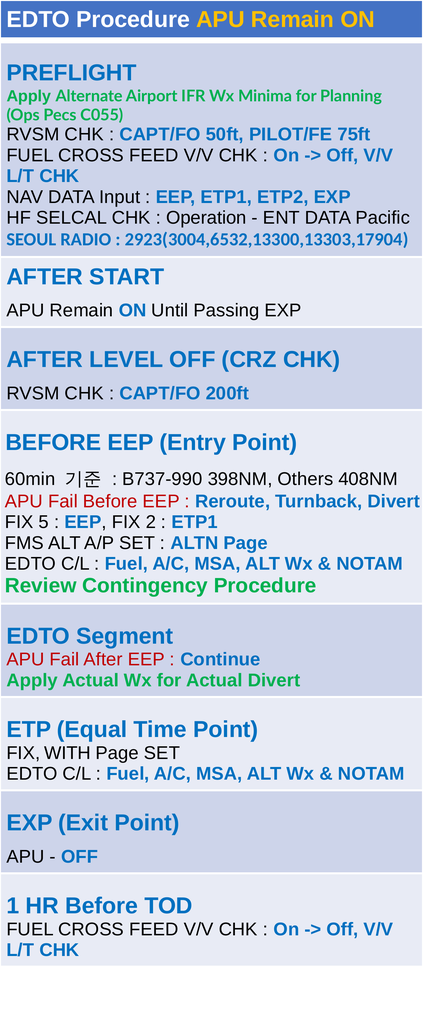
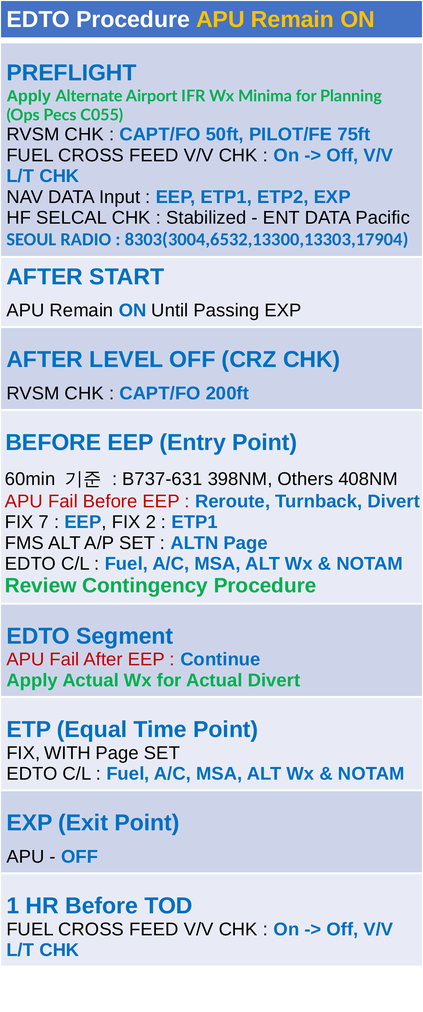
Operation: Operation -> Stabilized
2923(3004,6532,13300,13303,17904: 2923(3004,6532,13300,13303,17904 -> 8303(3004,6532,13300,13303,17904
B737-990: B737-990 -> B737-631
5: 5 -> 7
